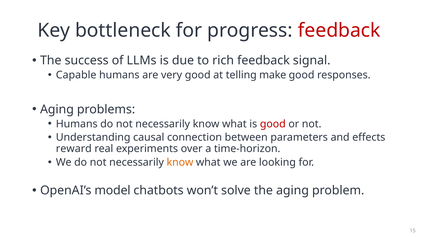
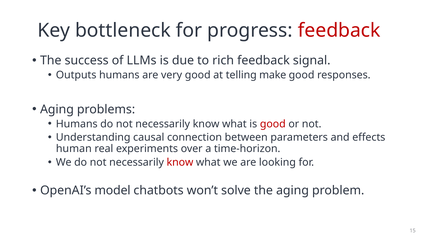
Capable: Capable -> Outputs
reward: reward -> human
know at (180, 163) colour: orange -> red
